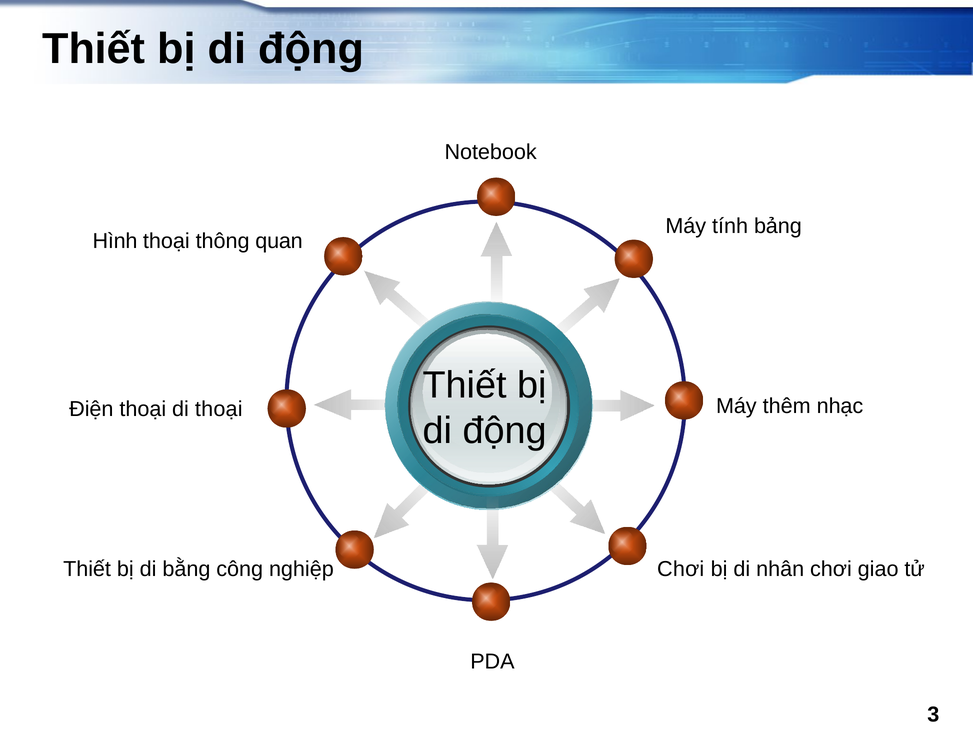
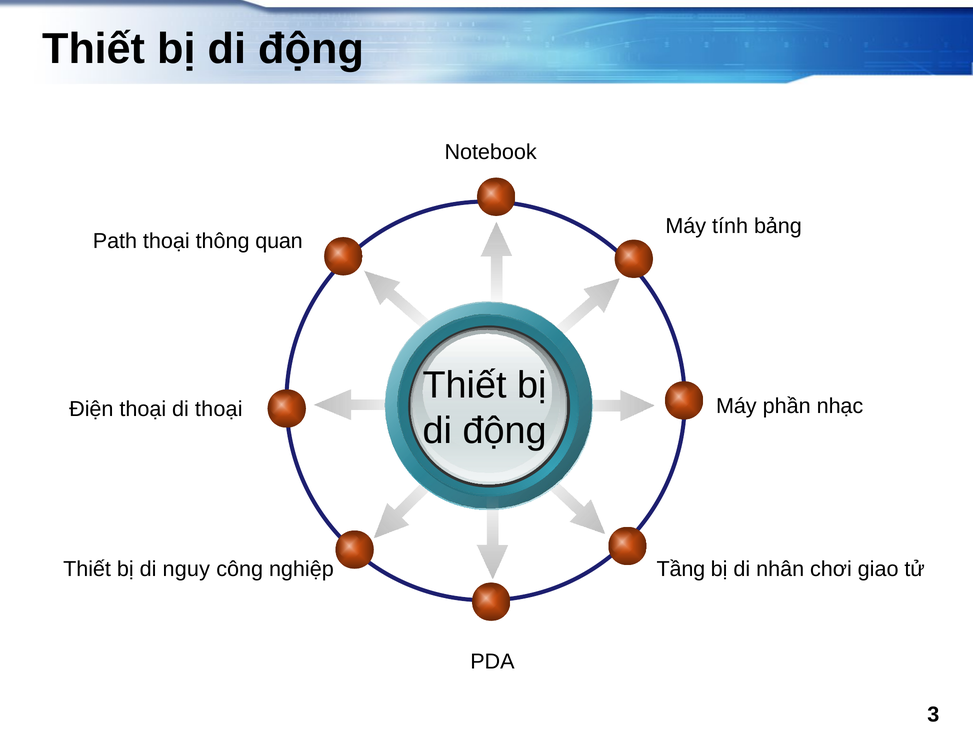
Hình: Hình -> Path
thêm: thêm -> phần
bằng: bằng -> nguy
Chơi at (681, 569): Chơi -> Tầng
